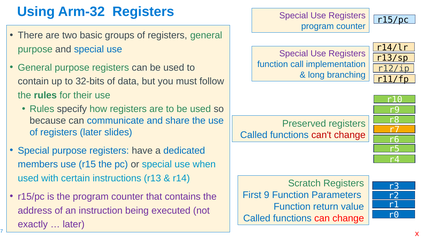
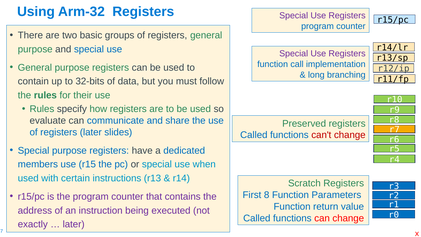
because: because -> evaluate
9: 9 -> 8
